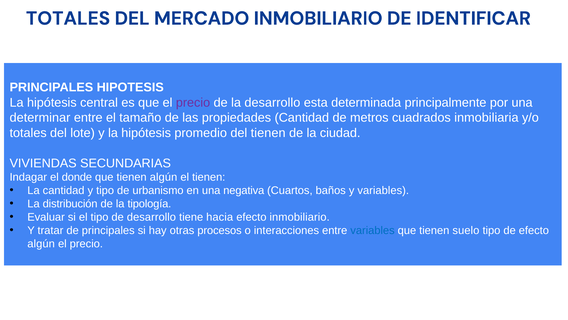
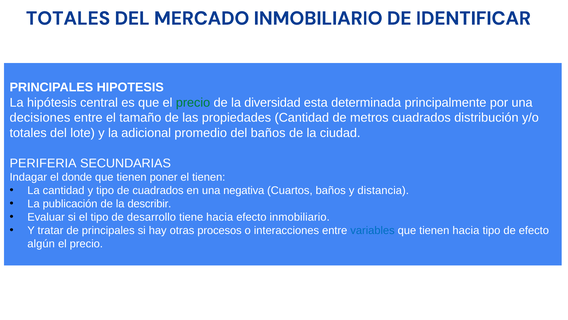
precio at (193, 102) colour: purple -> green
la desarrollo: desarrollo -> diversidad
determinar: determinar -> decisiones
inmobiliaria: inmobiliaria -> distribución
y la hipótesis: hipótesis -> adicional
del tienen: tienen -> baños
VIVIENDAS: VIVIENDAS -> PERIFERIA
tienen algún: algún -> poner
de urbanismo: urbanismo -> cuadrados
y variables: variables -> distancia
distribución: distribución -> publicación
tipología: tipología -> describir
tienen suelo: suelo -> hacia
